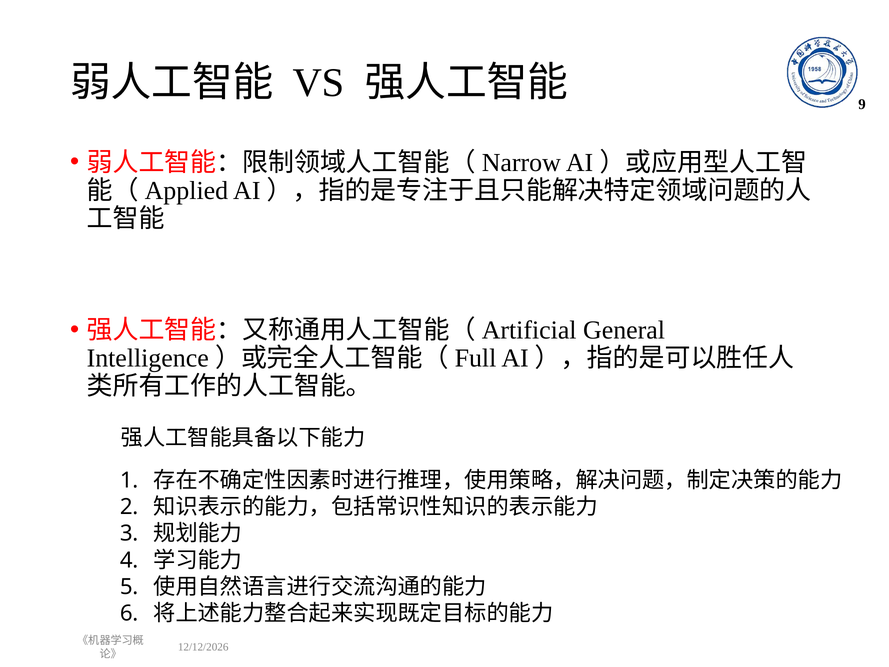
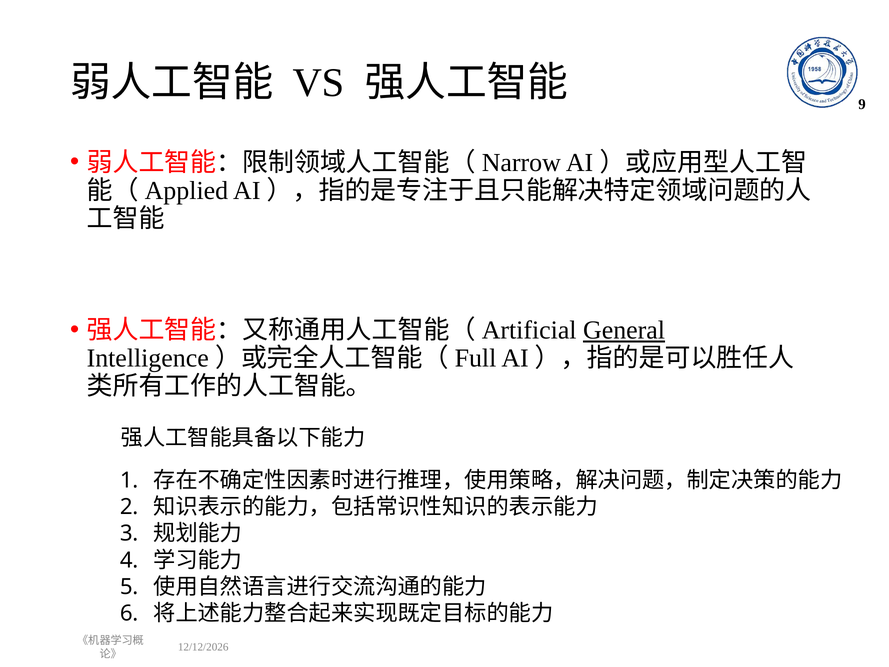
General underline: none -> present
